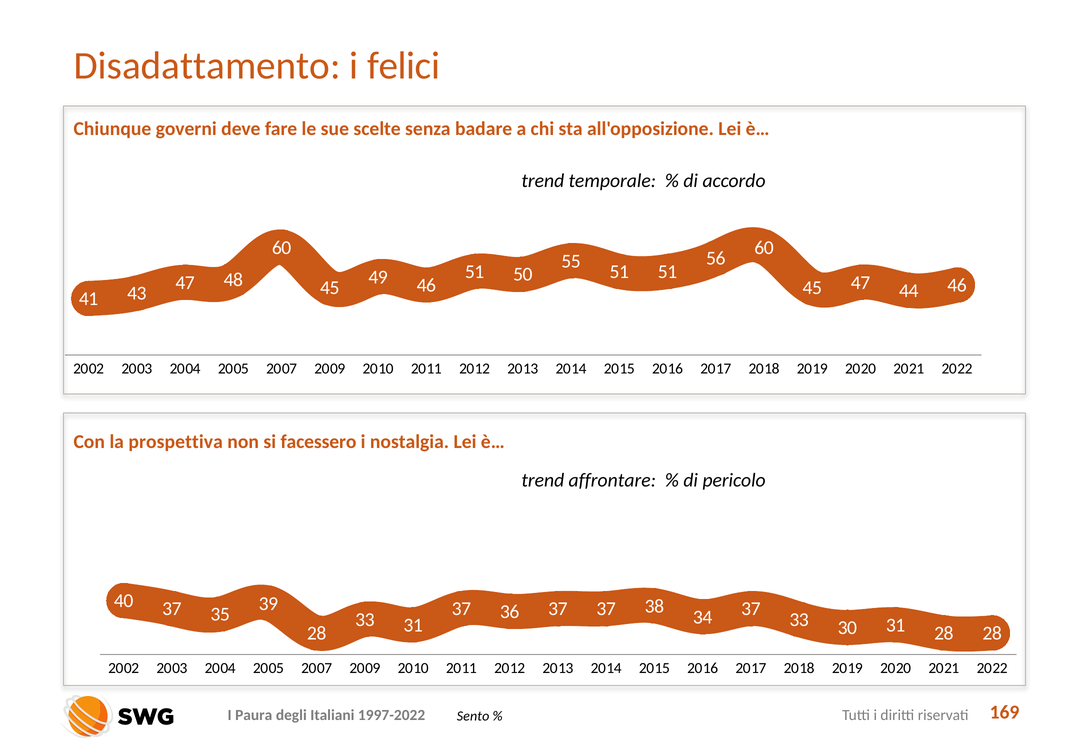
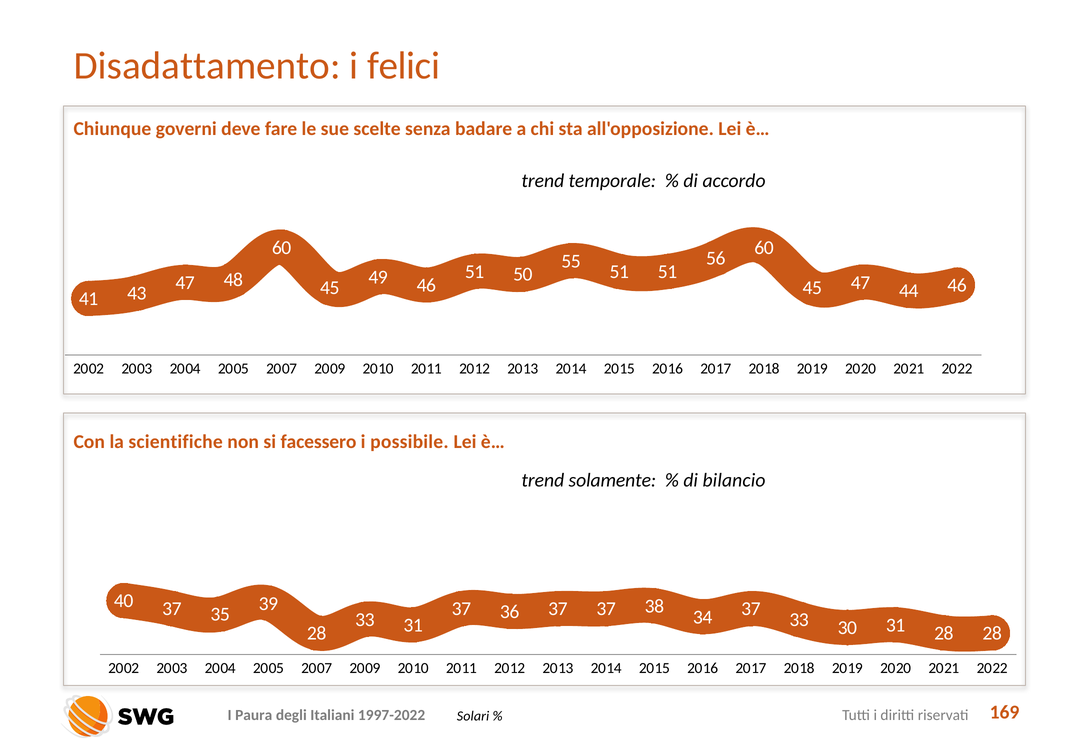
prospettiva: prospettiva -> scientifiche
nostalgia: nostalgia -> possibile
affrontare: affrontare -> solamente
pericolo: pericolo -> bilancio
Sento: Sento -> Solari
